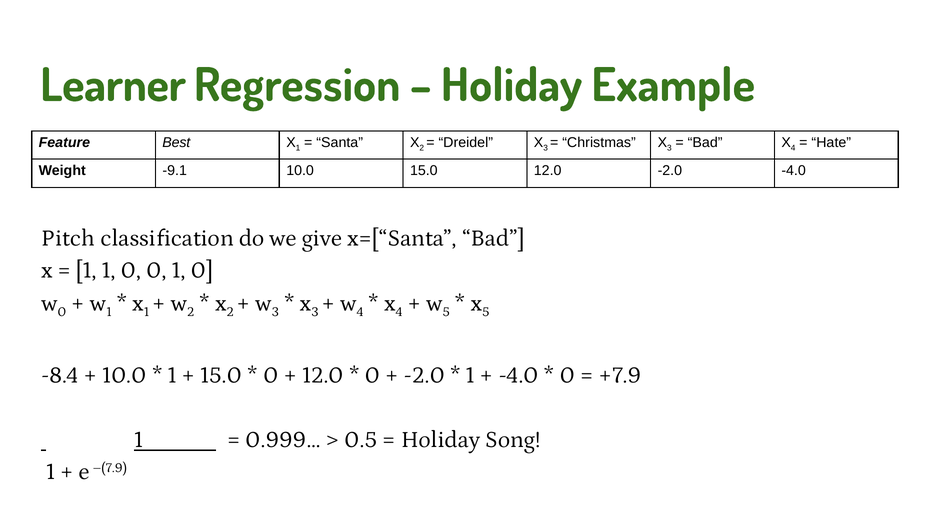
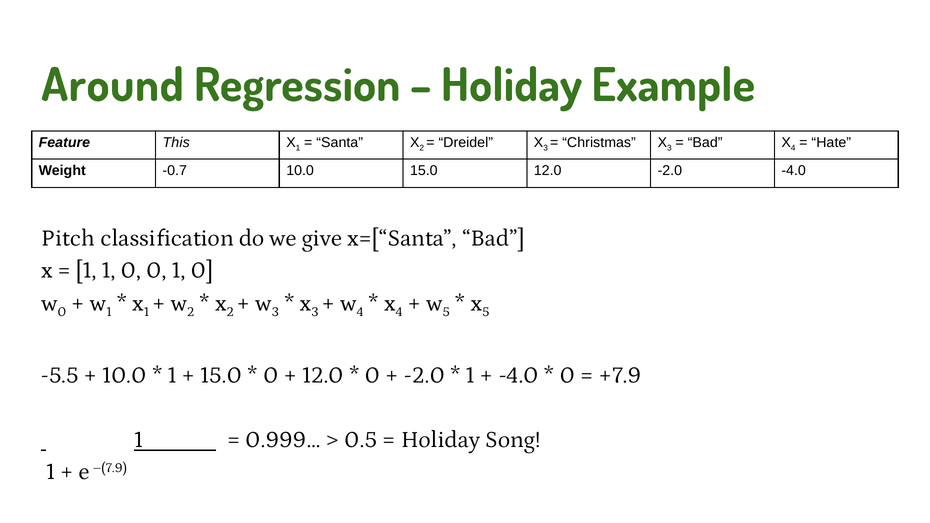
Learner: Learner -> Around
Best: Best -> This
-9.1: -9.1 -> -0.7
-8.4: -8.4 -> -5.5
